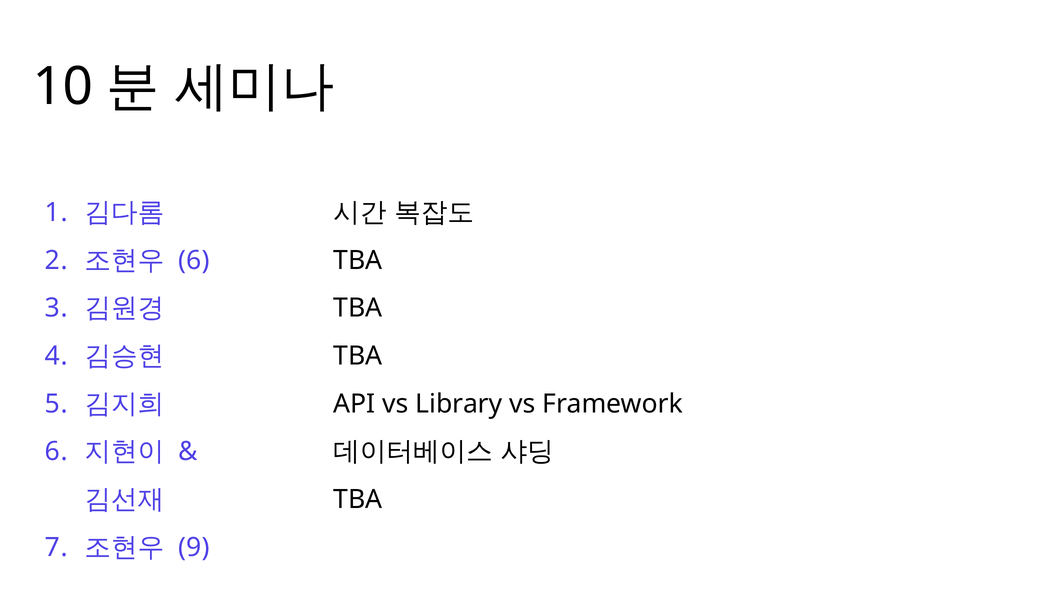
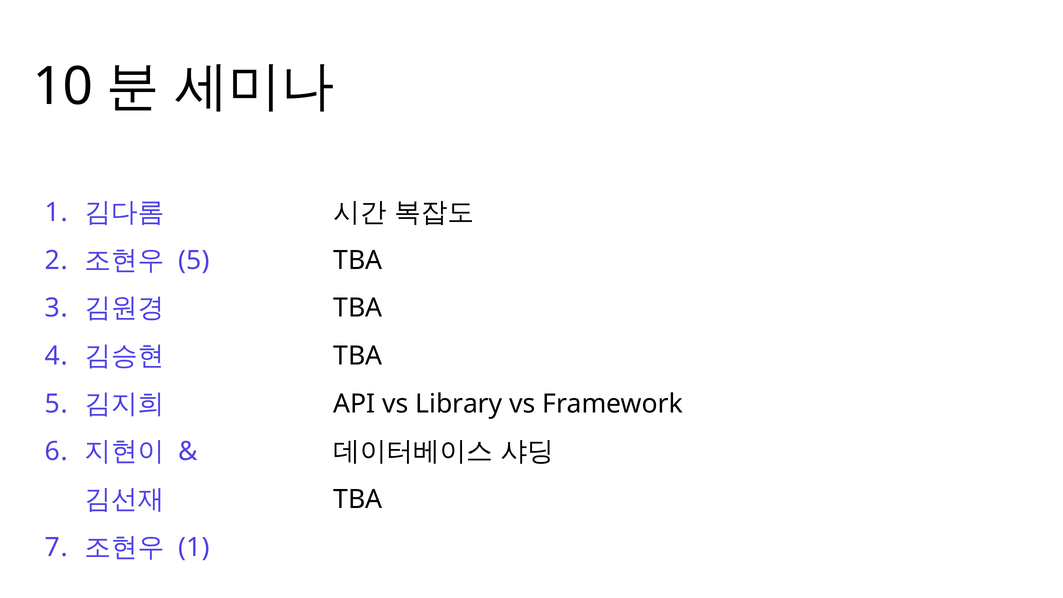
6 at (194, 260): 6 -> 5
9 at (194, 547): 9 -> 1
